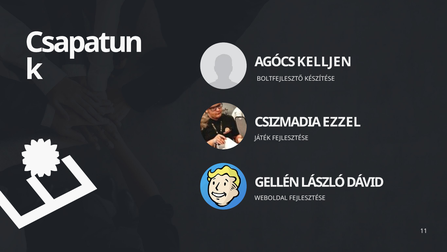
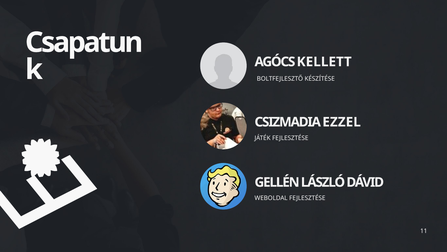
KELLJEN: KELLJEN -> KELLETT
